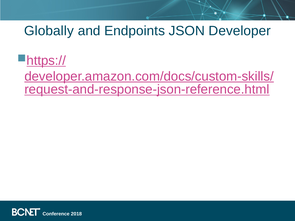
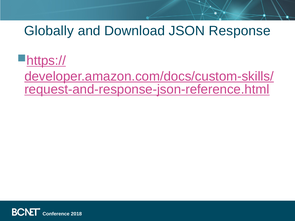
Endpoints: Endpoints -> Download
Developer: Developer -> Response
